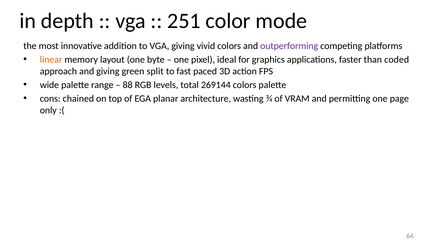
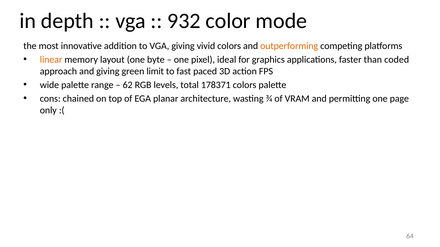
251: 251 -> 932
outperforming colour: purple -> orange
split: split -> limit
88: 88 -> 62
269144: 269144 -> 178371
